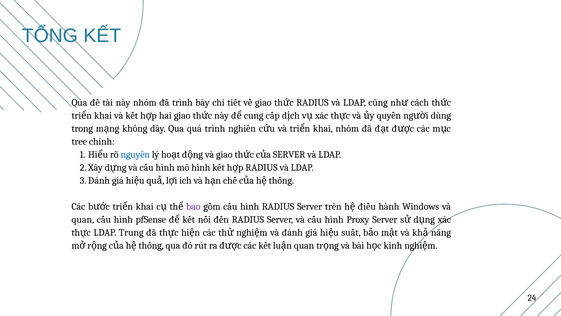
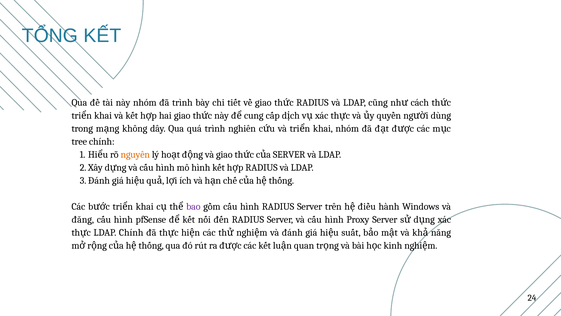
nguyên colour: blue -> orange
quan at (83, 219): quan -> đăng
LDAP Trung: Trung -> Chính
